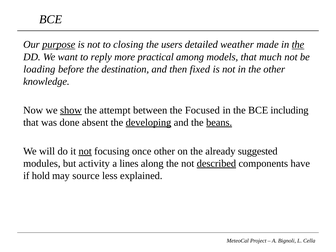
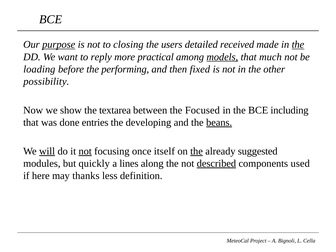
weather: weather -> received
models underline: none -> present
destination: destination -> performing
knowledge: knowledge -> possibility
show underline: present -> none
attempt: attempt -> textarea
absent: absent -> entries
developing underline: present -> none
will underline: none -> present
once other: other -> itself
the at (197, 151) underline: none -> present
activity: activity -> quickly
have: have -> used
hold: hold -> here
source: source -> thanks
explained: explained -> definition
